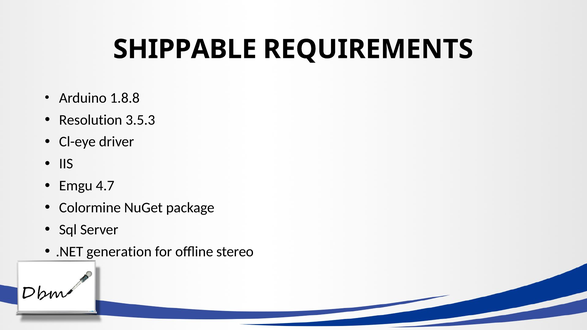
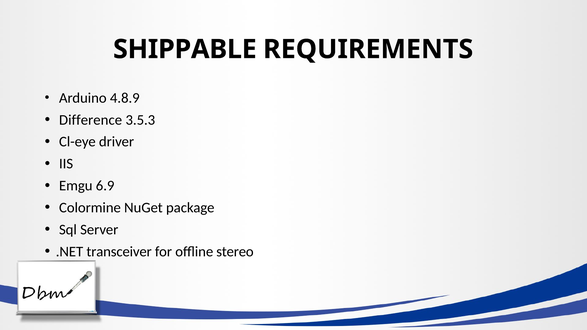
1.8.8: 1.8.8 -> 4.8.9
Resolution: Resolution -> Difference
4.7: 4.7 -> 6.9
generation: generation -> transceiver
